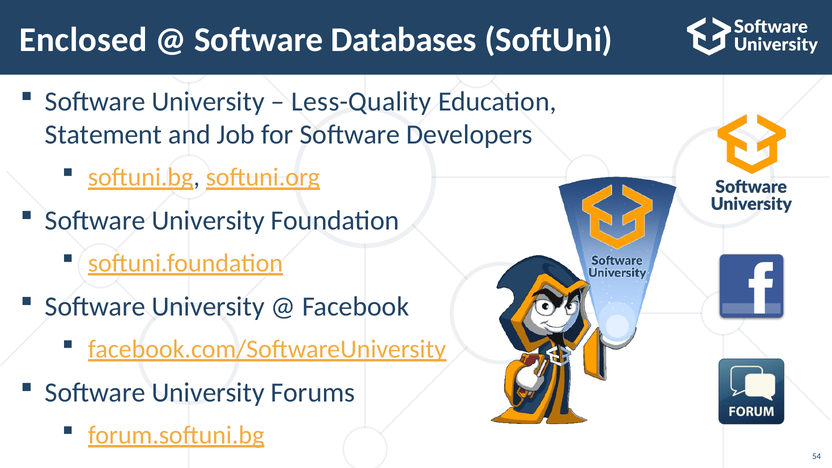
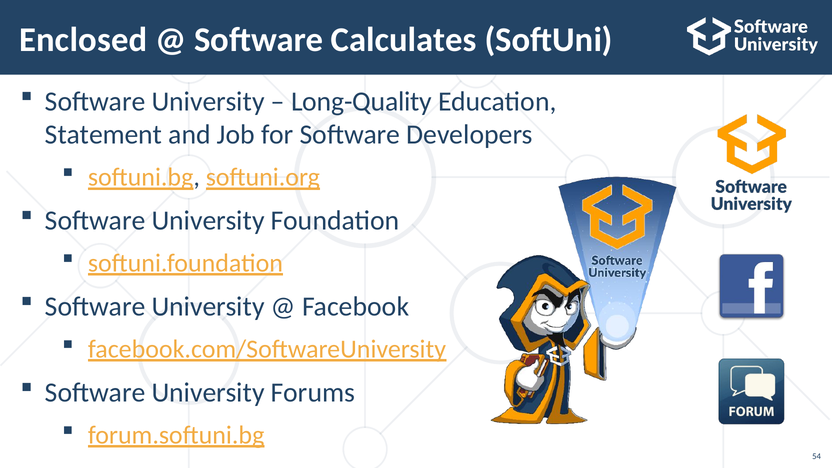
Databases: Databases -> Calculates
Less-Quality: Less-Quality -> Long-Quality
